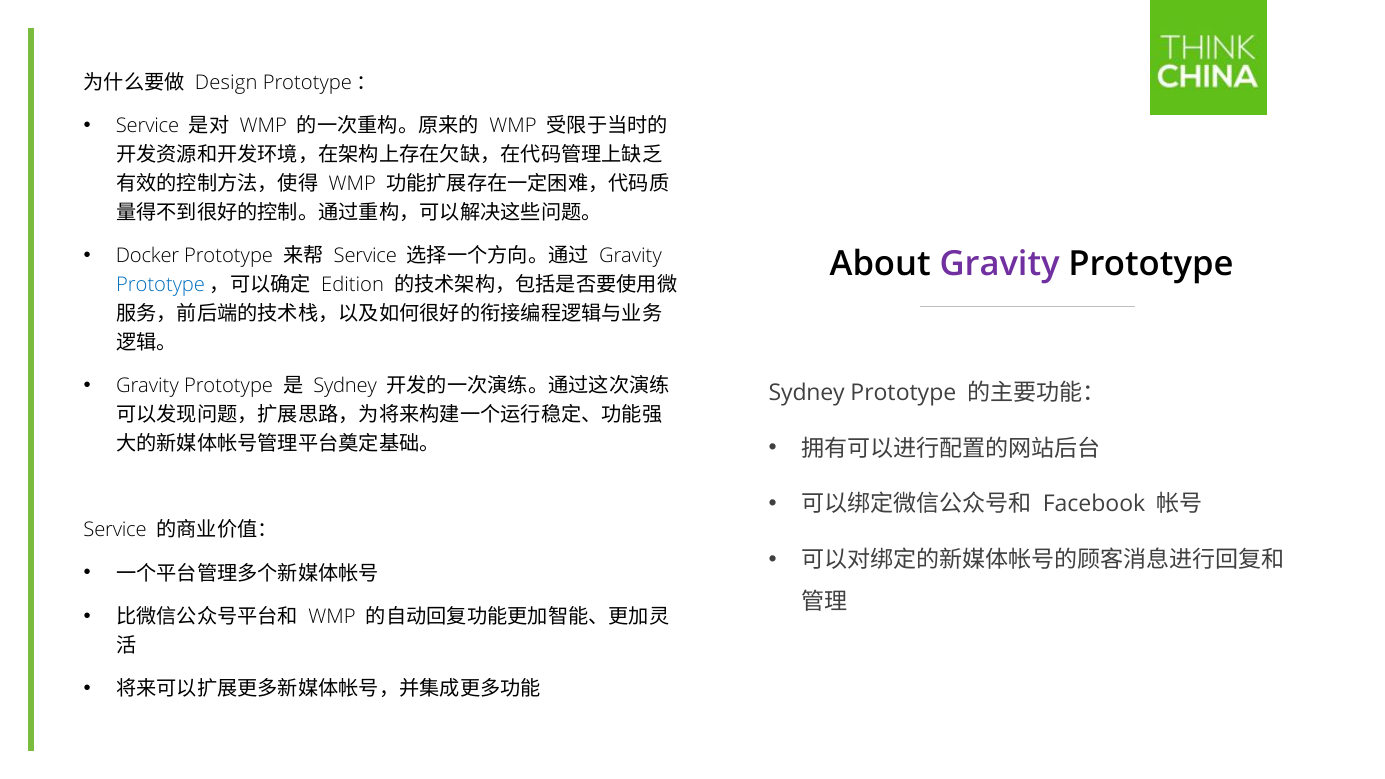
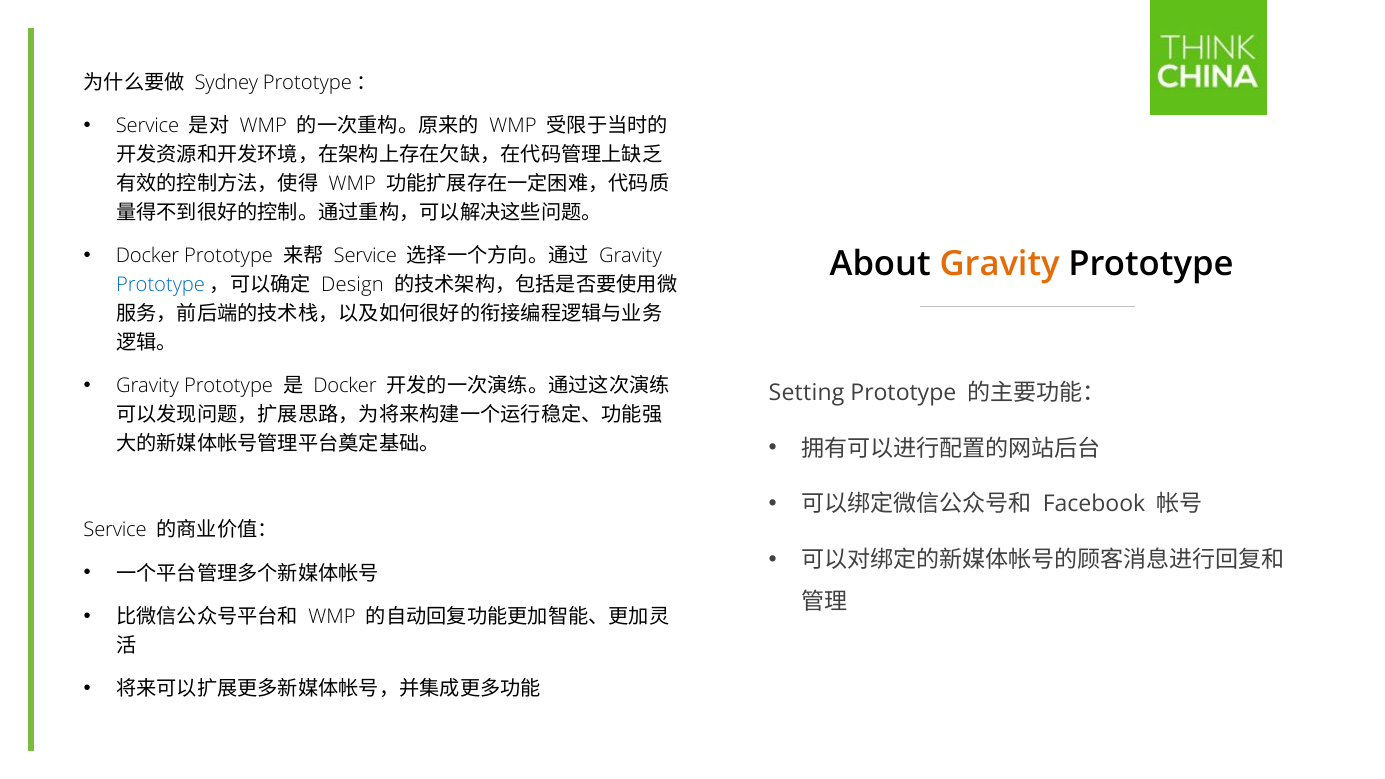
Design: Design -> Sydney
Gravity at (1000, 264) colour: purple -> orange
Edition: Edition -> Design
Sydney at (345, 386): Sydney -> Docker
Sydney at (807, 393): Sydney -> Setting
